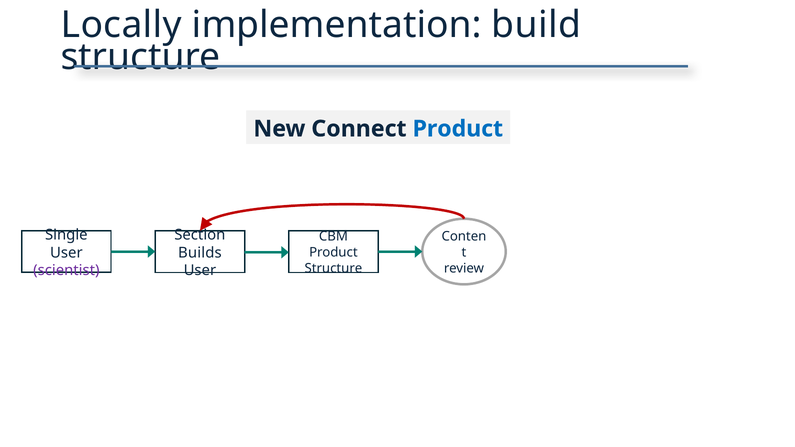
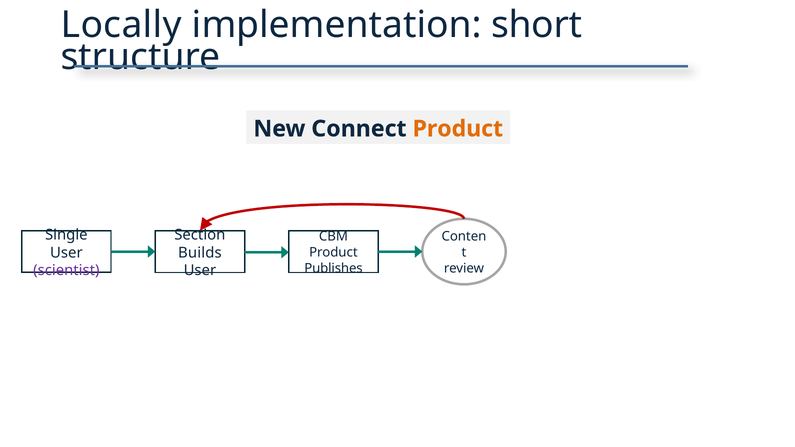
build: build -> short
Product at (458, 129) colour: blue -> orange
Structure at (333, 268): Structure -> Publishes
